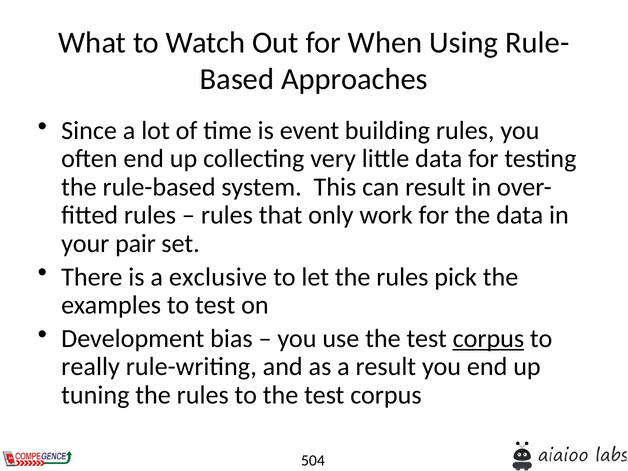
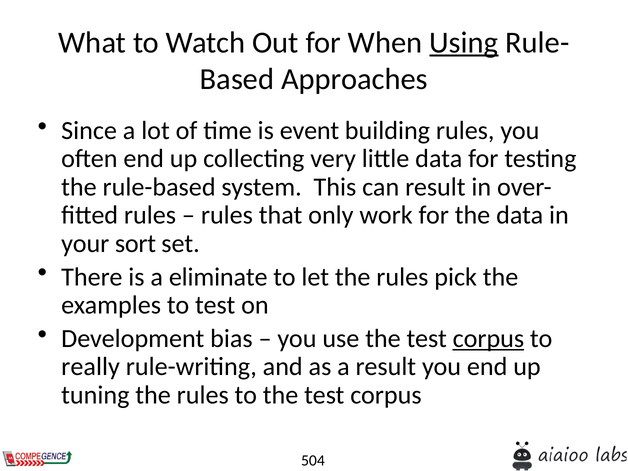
Using underline: none -> present
pair: pair -> sort
exclusive: exclusive -> eliminate
